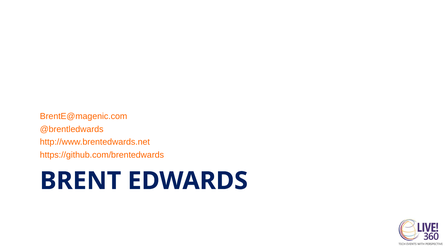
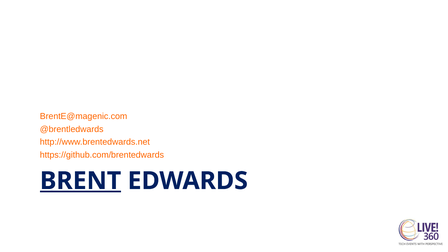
BRENT underline: none -> present
